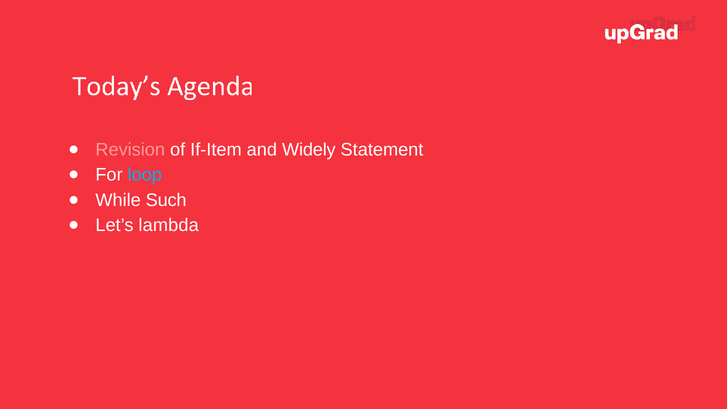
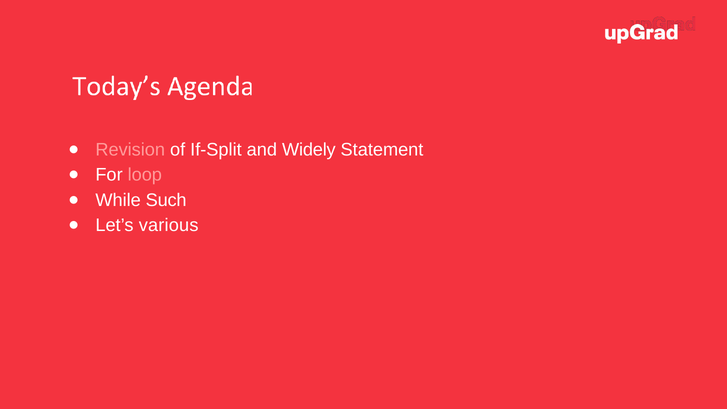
If-Item: If-Item -> If-Split
loop colour: light blue -> pink
lambda: lambda -> various
